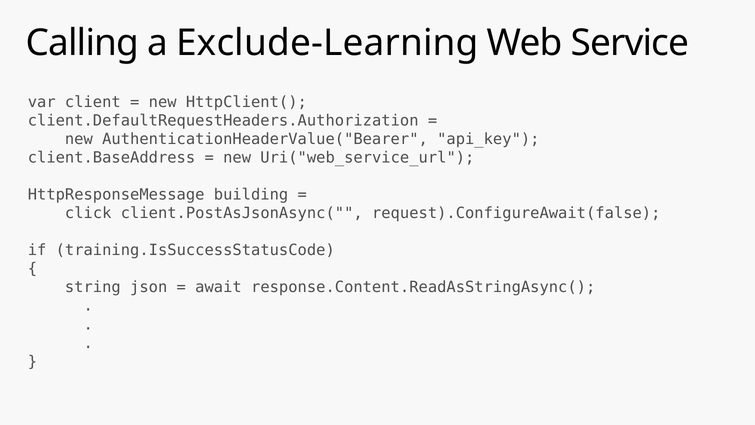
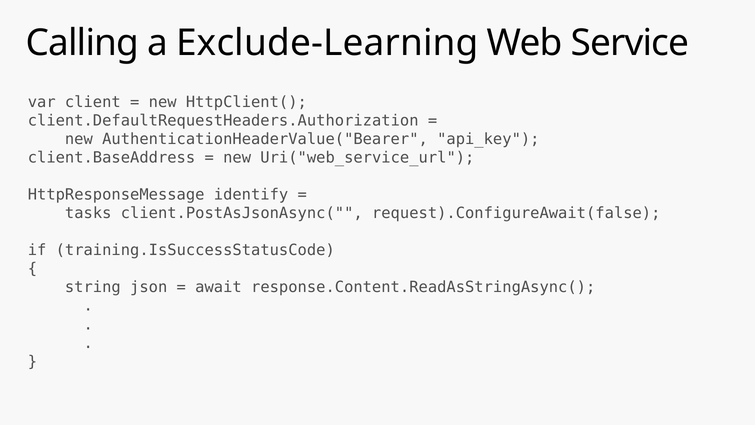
building: building -> identify
click: click -> tasks
